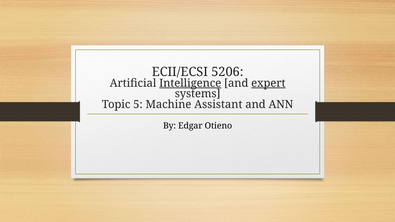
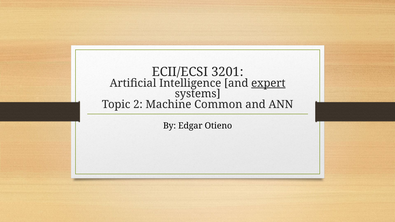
5206: 5206 -> 3201
Intelligence underline: present -> none
5: 5 -> 2
Assistant: Assistant -> Common
